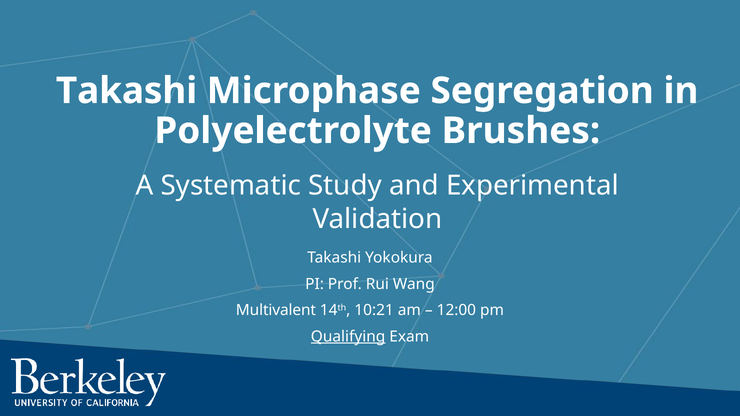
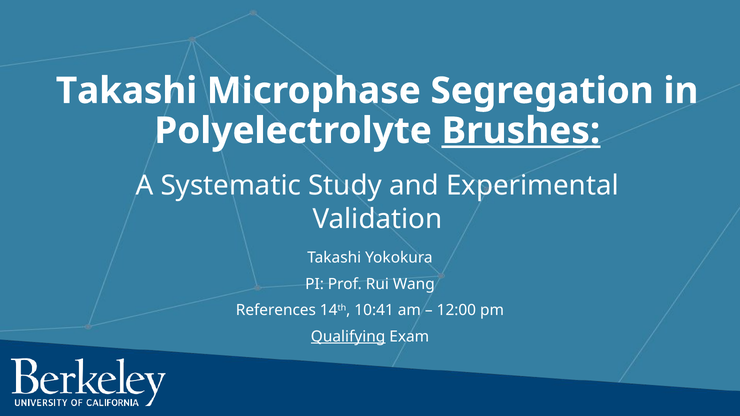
Brushes underline: none -> present
Multivalent: Multivalent -> References
10:21: 10:21 -> 10:41
